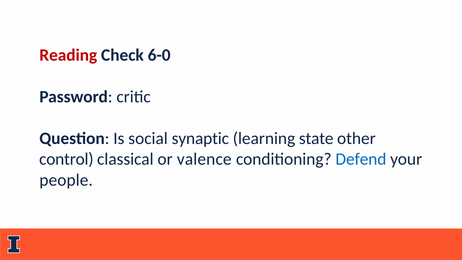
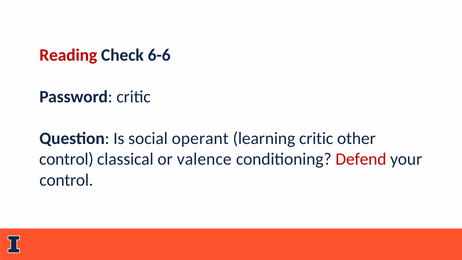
6-0: 6-0 -> 6-6
synaptic: synaptic -> operant
learning state: state -> critic
Defend colour: blue -> red
people at (66, 180): people -> control
